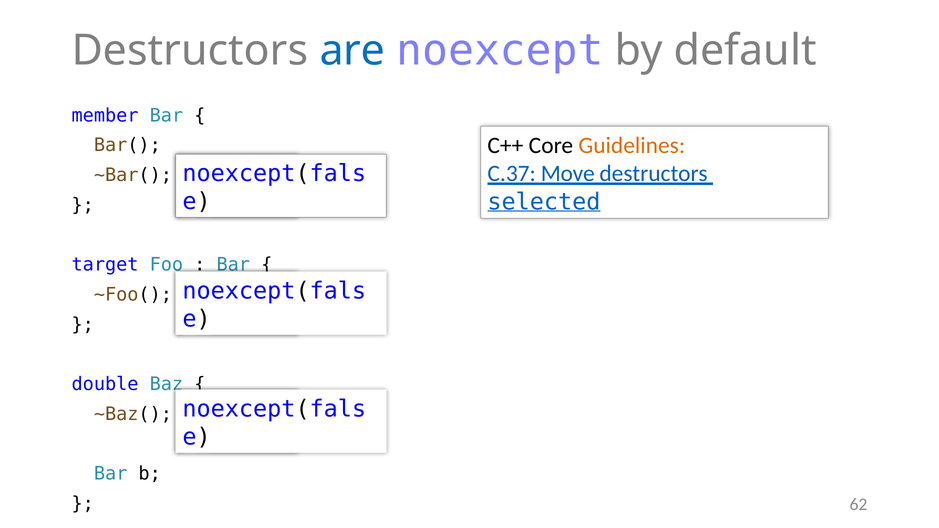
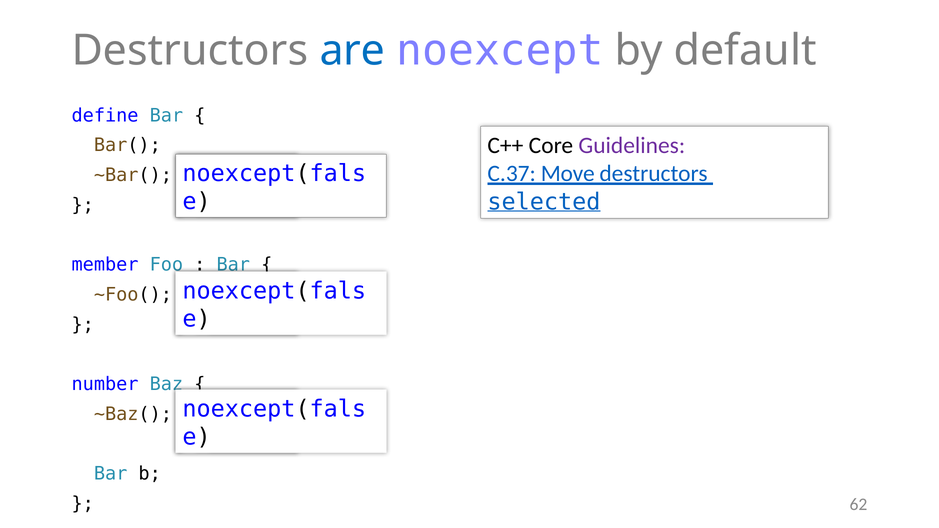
member: member -> define
Guidelines colour: orange -> purple
target: target -> member
double: double -> number
